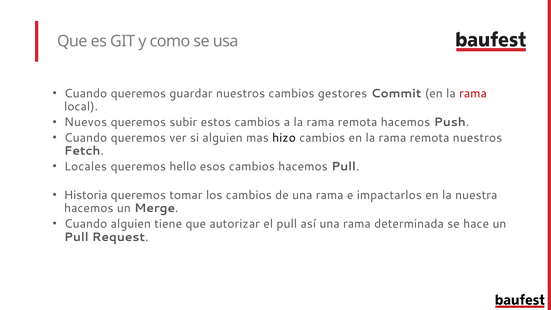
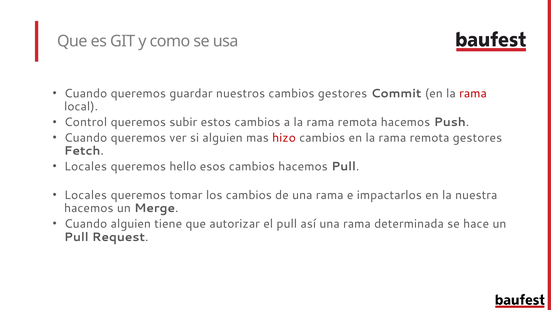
Nuevos: Nuevos -> Control
hizo colour: black -> red
remota nuestros: nuestros -> gestores
Historia at (86, 195): Historia -> Locales
